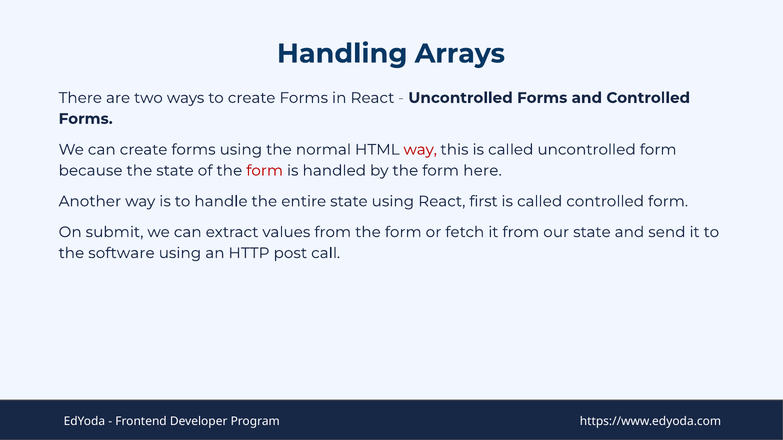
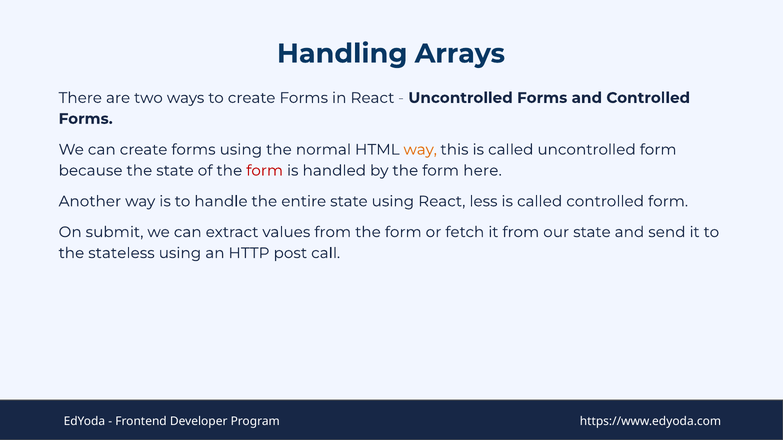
way at (420, 150) colour: red -> orange
first: first -> less
software: software -> stateless
